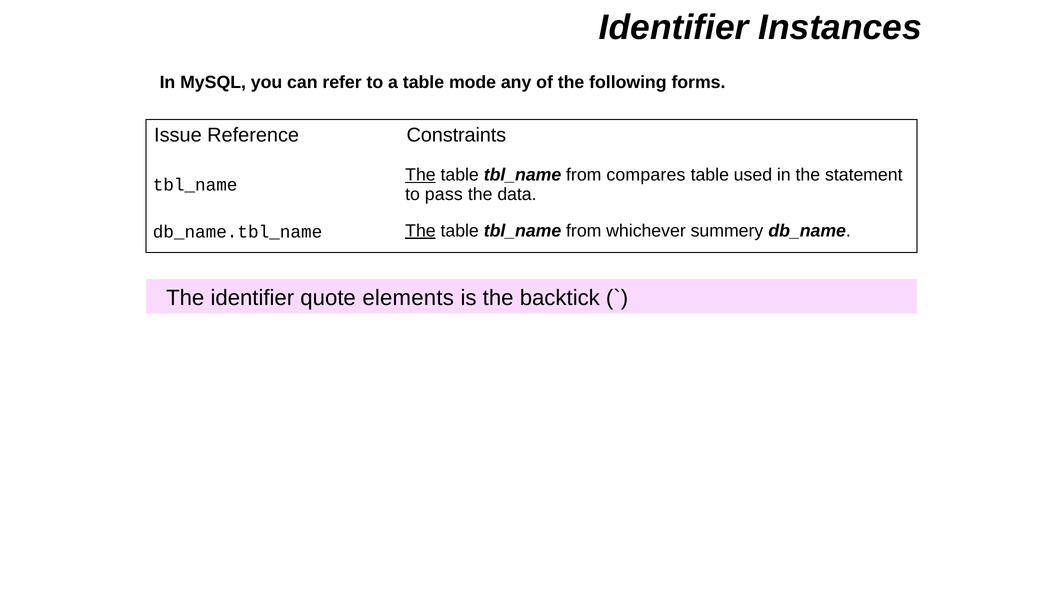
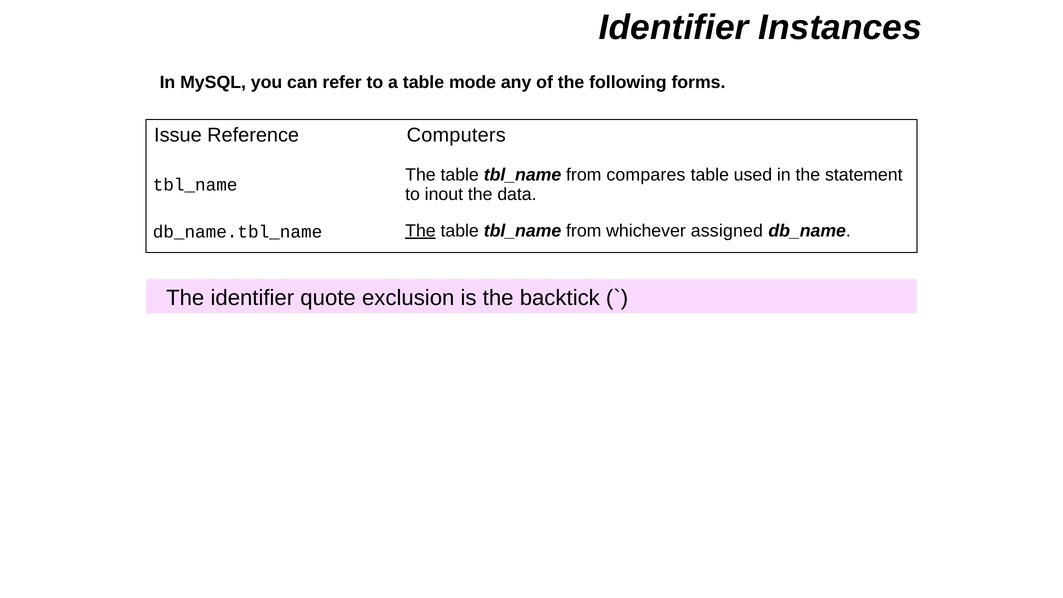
Constraints: Constraints -> Computers
The at (420, 175) underline: present -> none
pass: pass -> inout
summery: summery -> assigned
elements: elements -> exclusion
